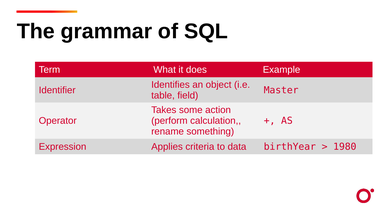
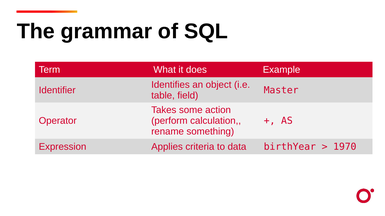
1980: 1980 -> 1970
